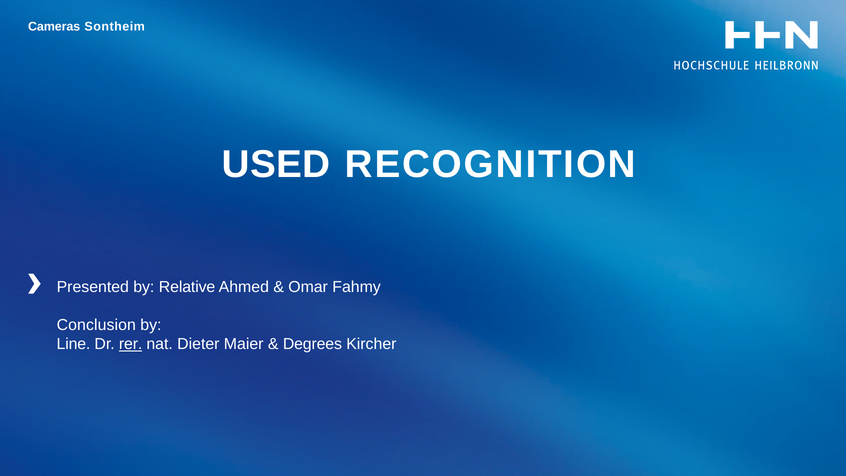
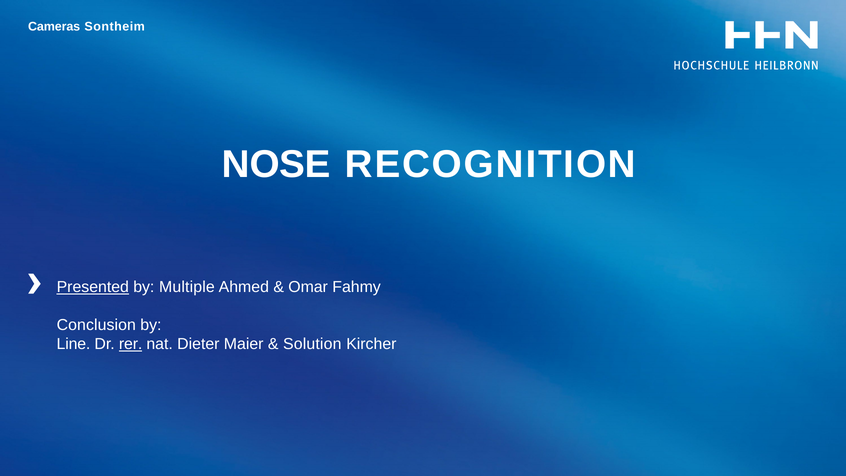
USED: USED -> NOSE
Presented underline: none -> present
Relative: Relative -> Multiple
Degrees: Degrees -> Solution
